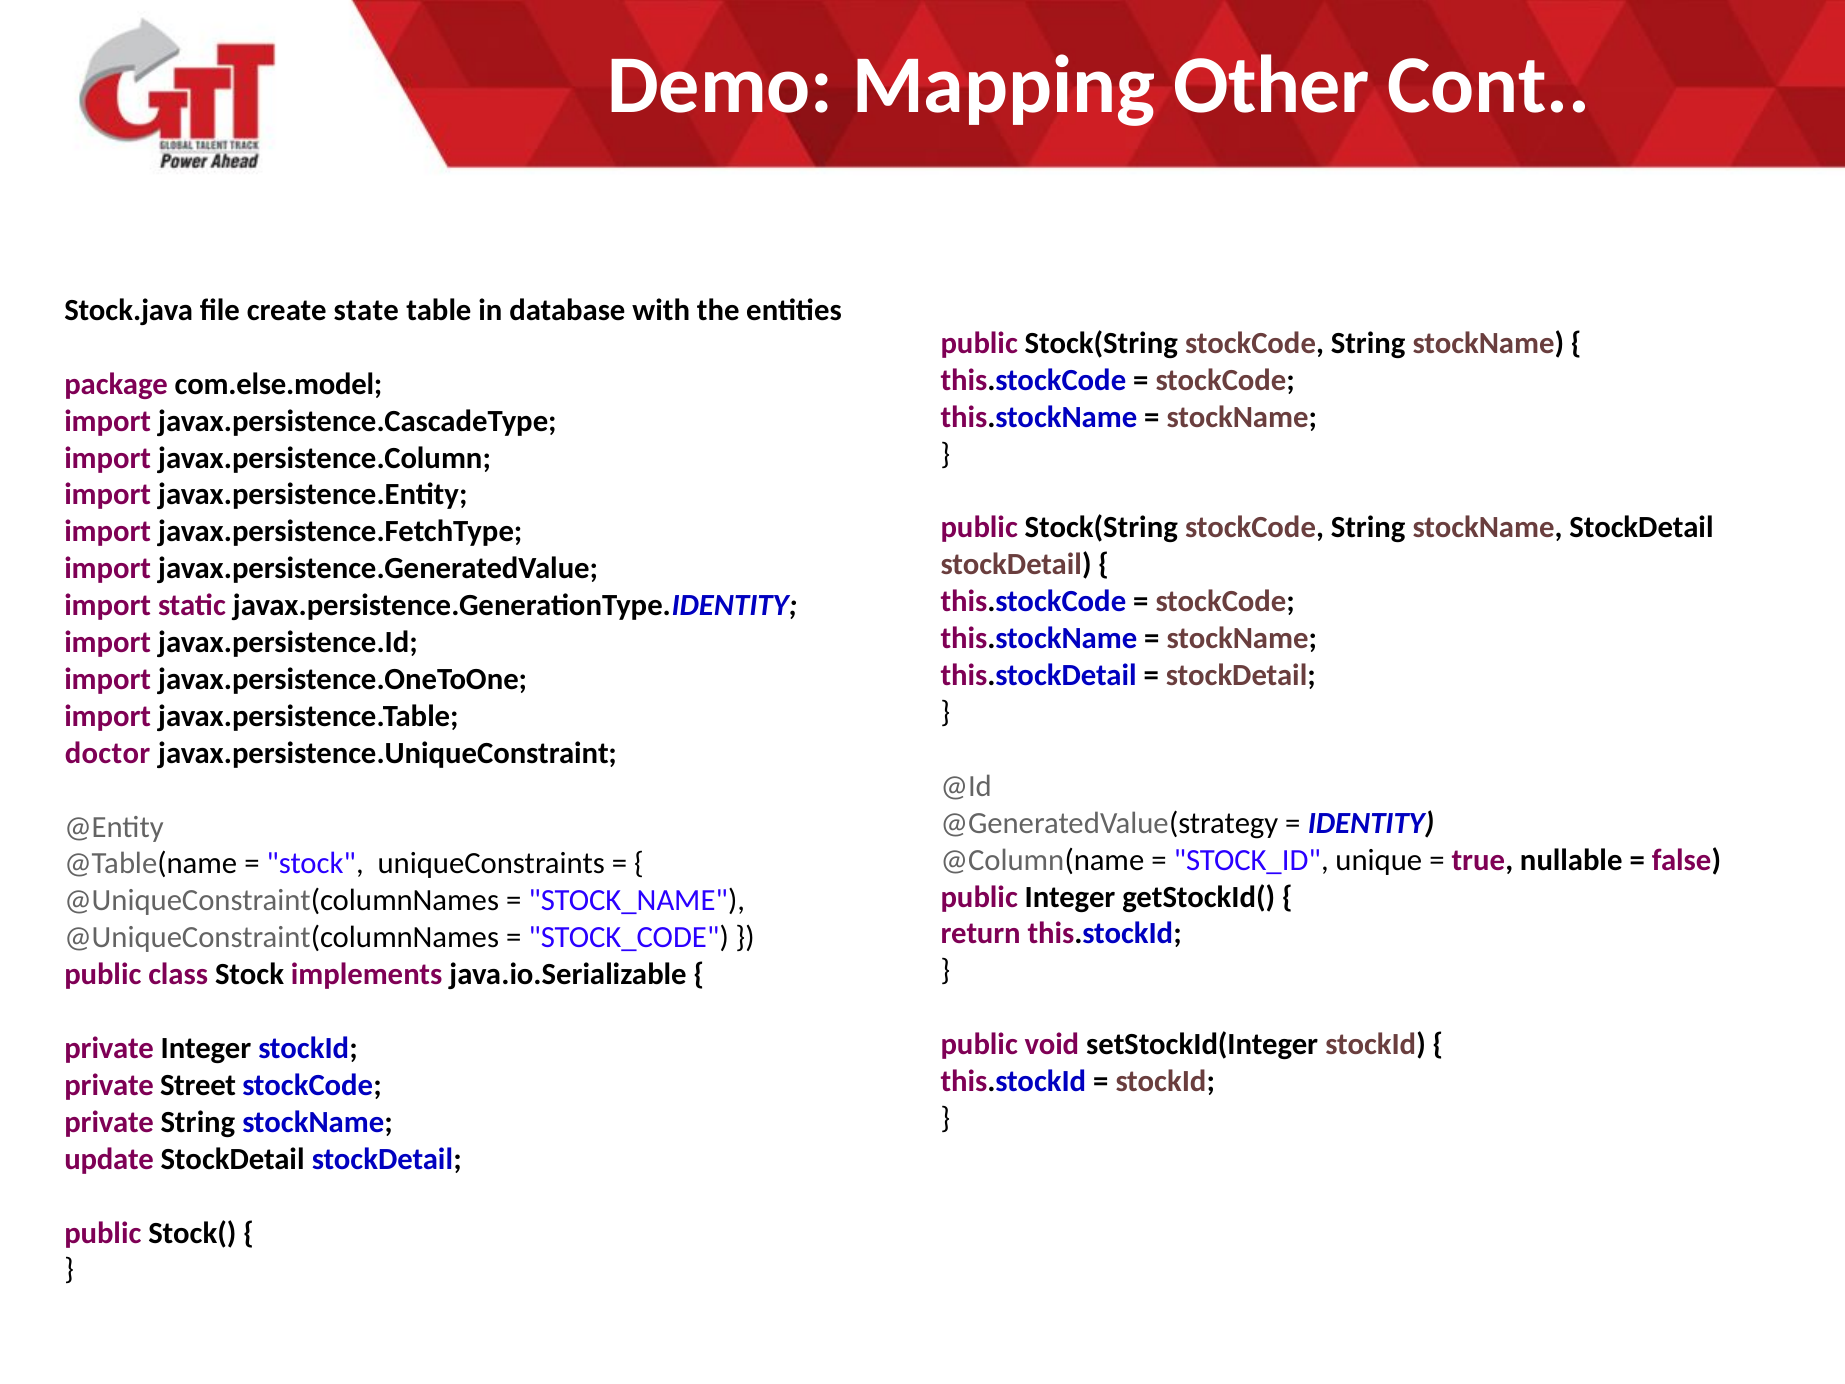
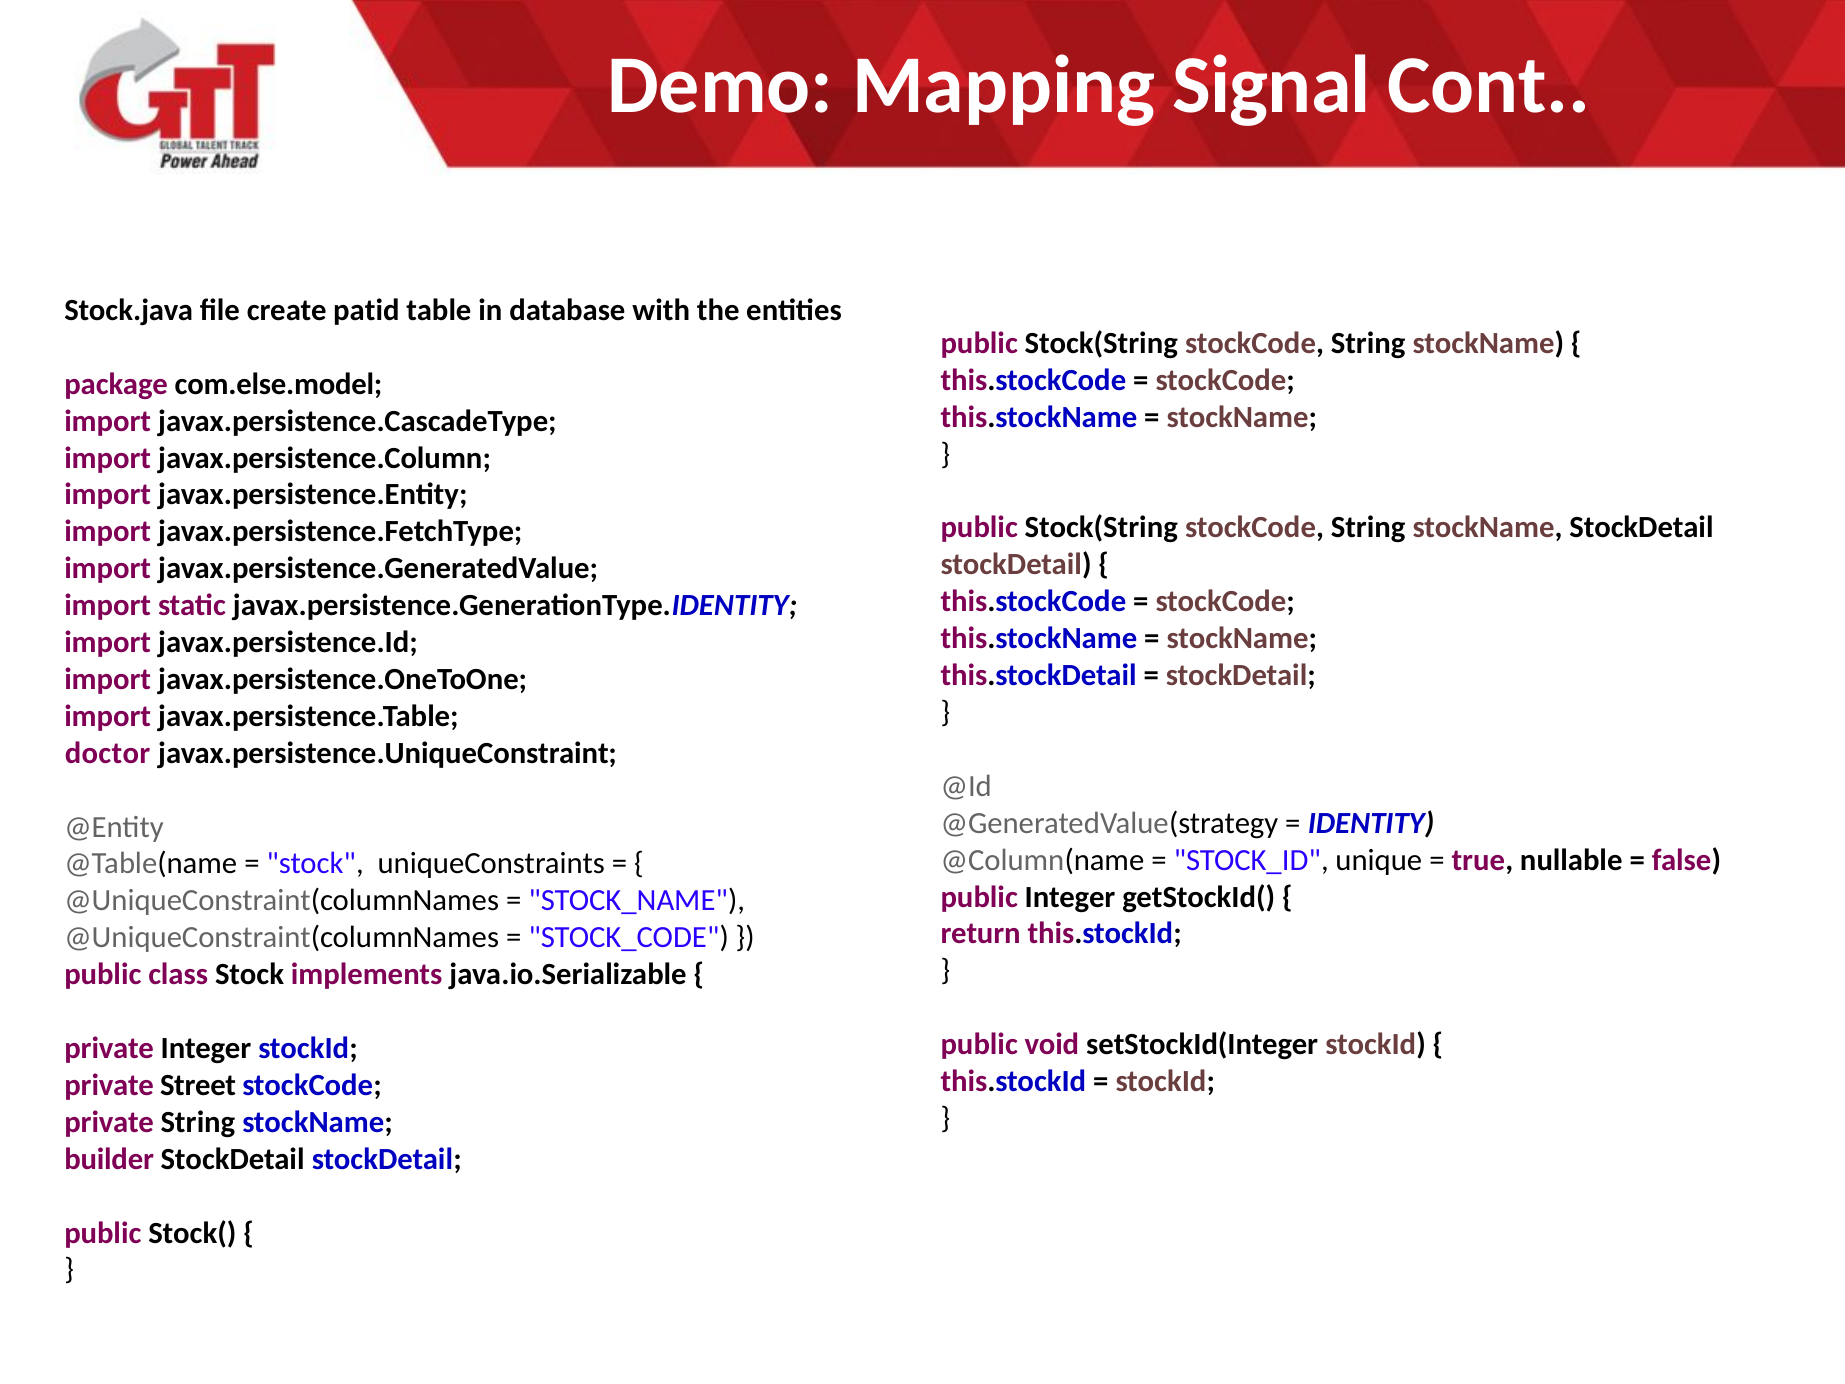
Other: Other -> Signal
state: state -> patid
update: update -> builder
